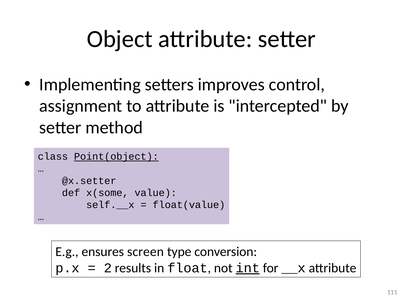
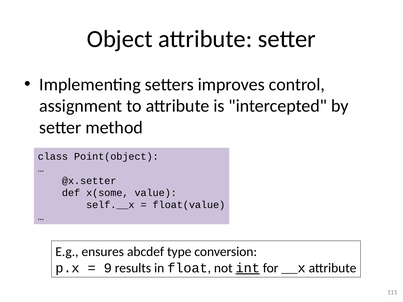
Point(object underline: present -> none
screen: screen -> abcdef
2: 2 -> 9
